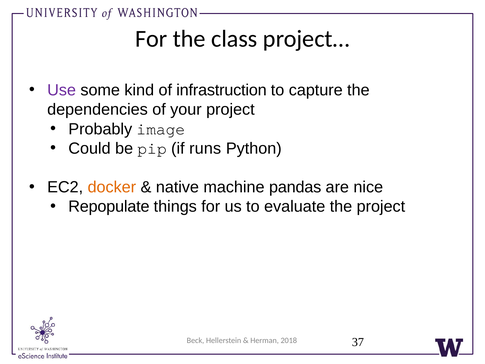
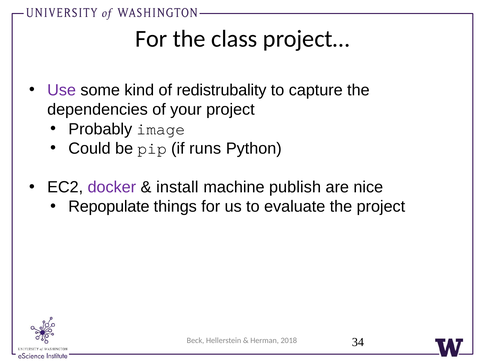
infrastruction: infrastruction -> redistrubality
docker colour: orange -> purple
native: native -> install
pandas: pandas -> publish
37: 37 -> 34
